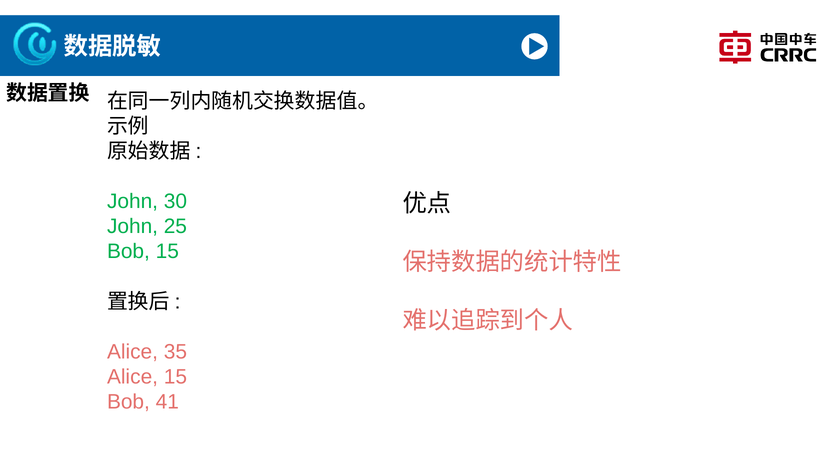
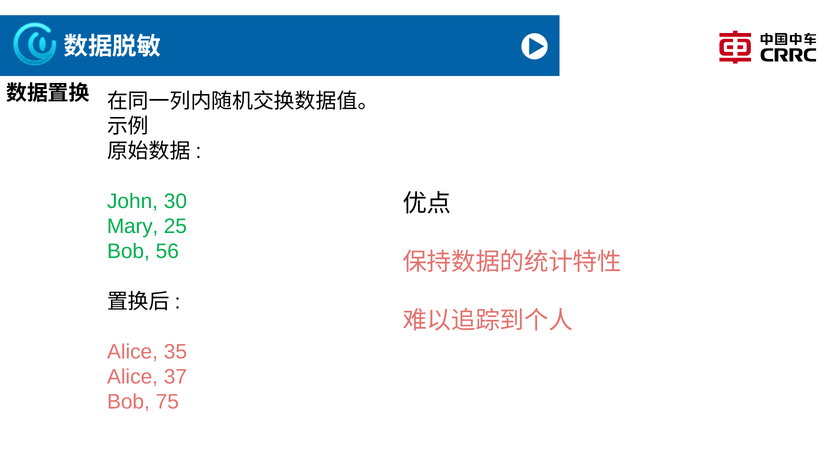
John at (133, 226): John -> Mary
Bob 15: 15 -> 56
Alice 15: 15 -> 37
41: 41 -> 75
